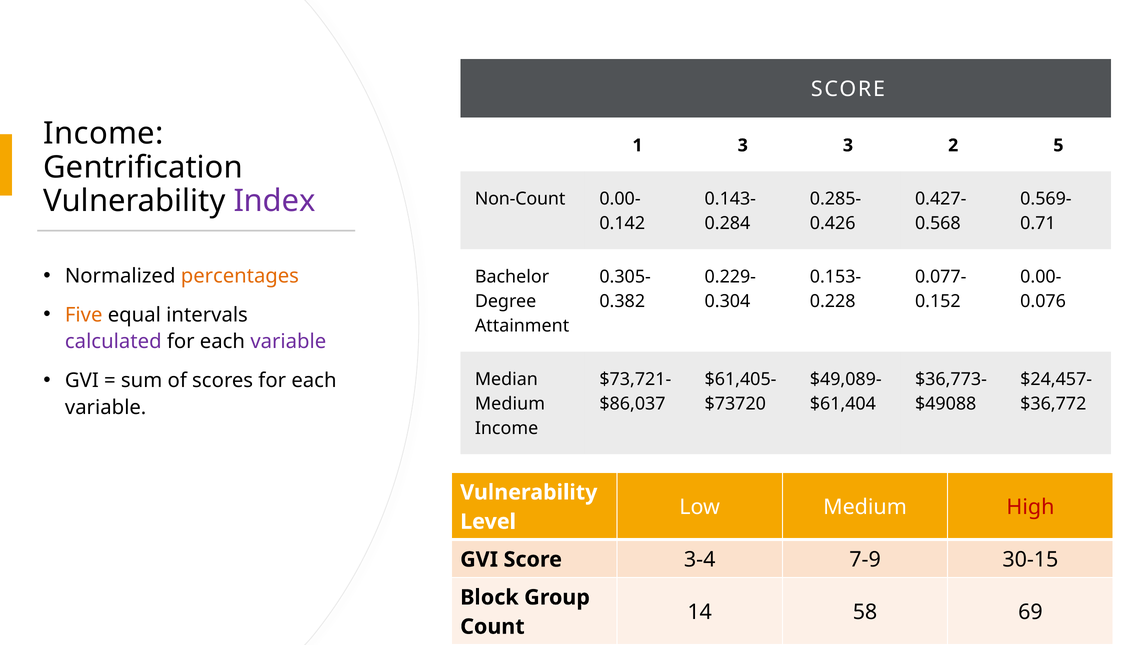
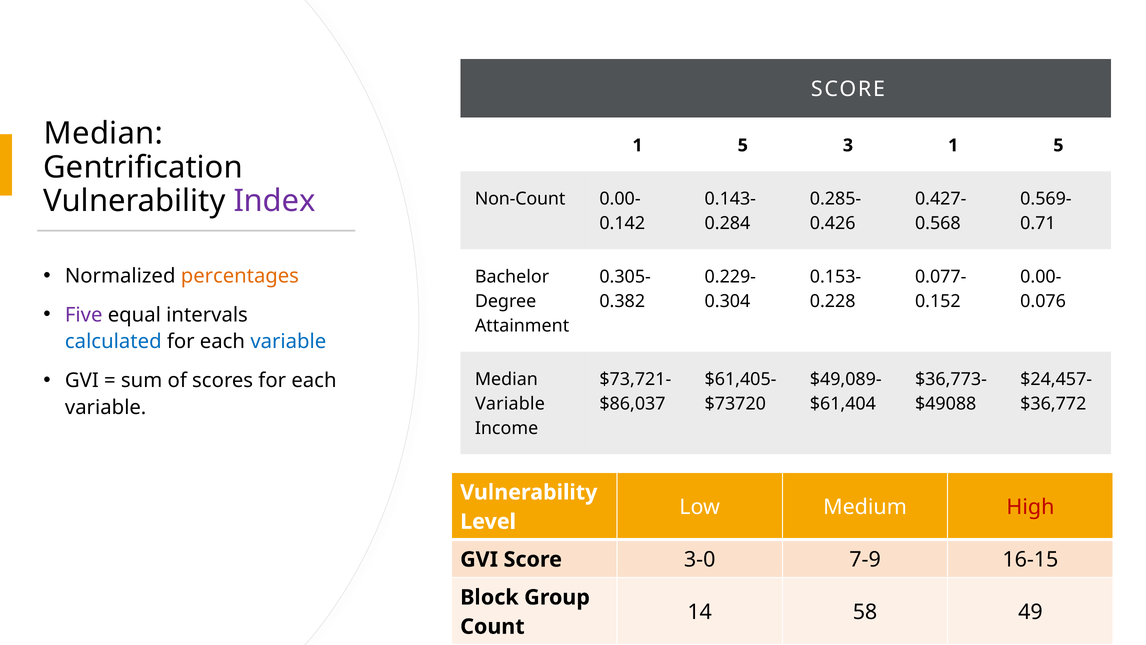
Income at (104, 134): Income -> Median
3 at (743, 145): 3 -> 5
3 2: 2 -> 1
Five colour: orange -> purple
calculated colour: purple -> blue
variable at (288, 341) colour: purple -> blue
Medium at (510, 404): Medium -> Variable
3-4: 3-4 -> 3-0
30-15: 30-15 -> 16-15
69: 69 -> 49
